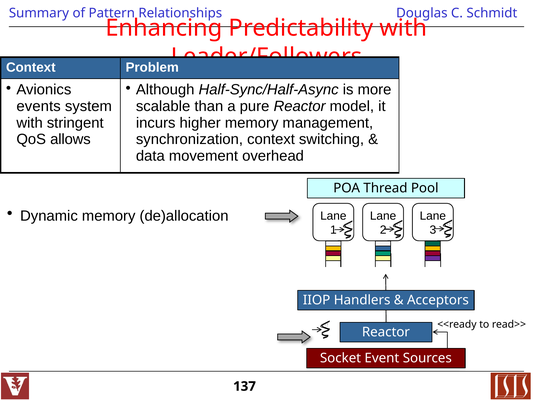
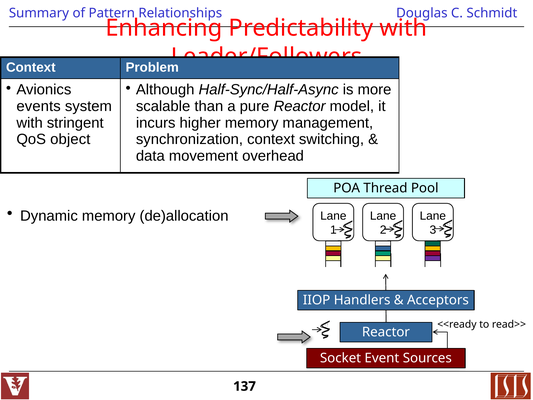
allows: allows -> object
